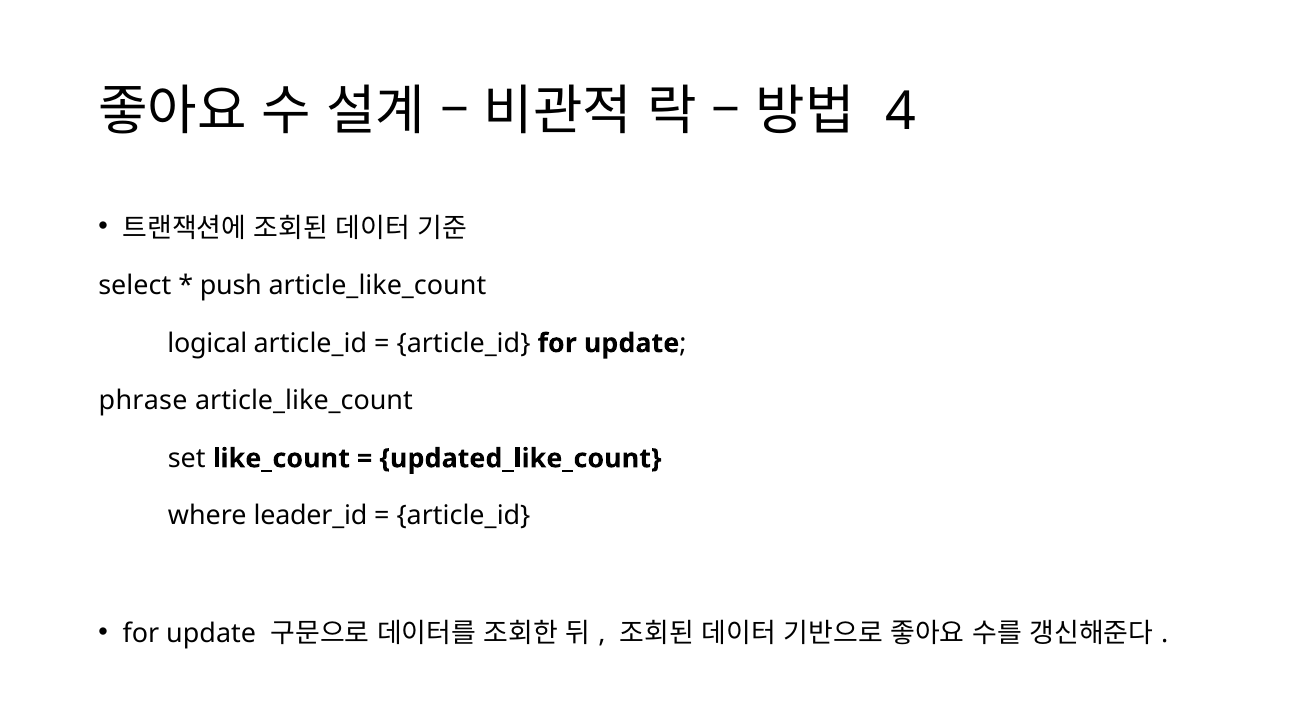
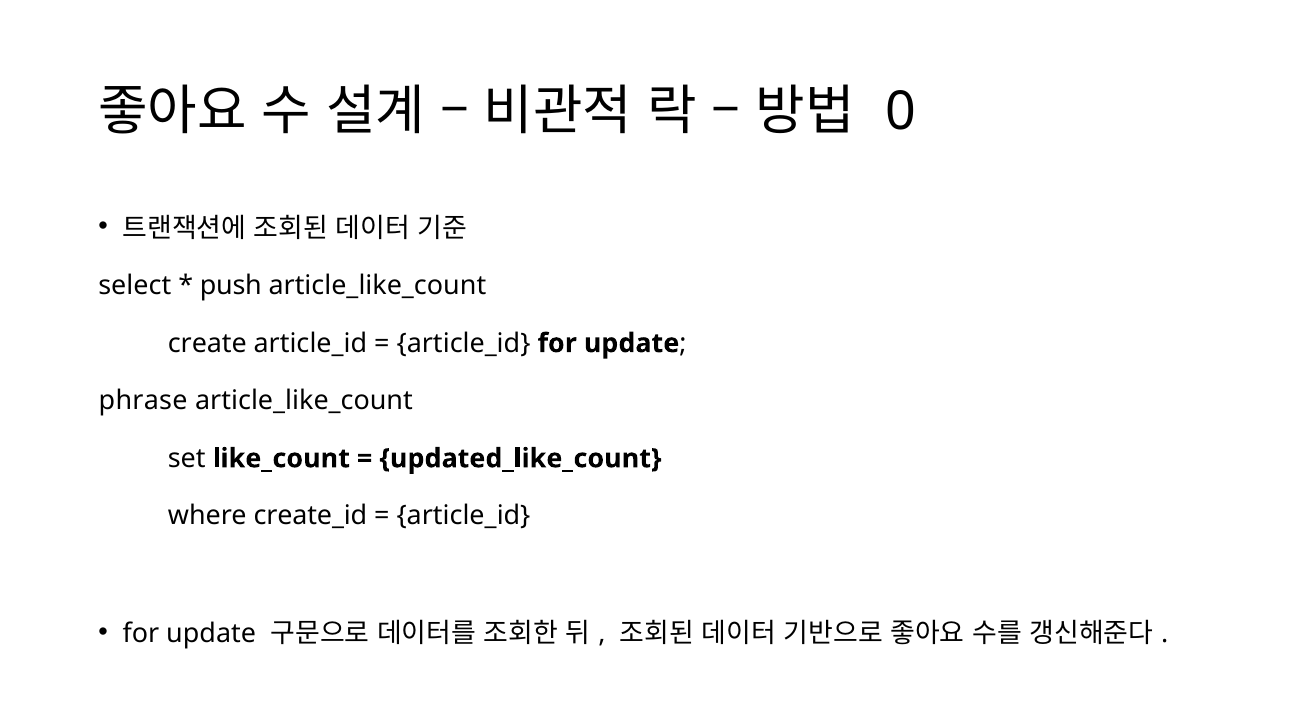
4: 4 -> 0
logical: logical -> create
leader_id: leader_id -> create_id
